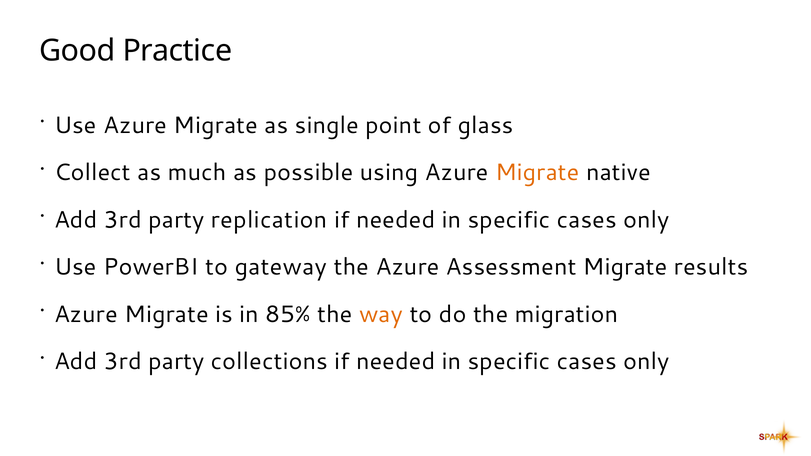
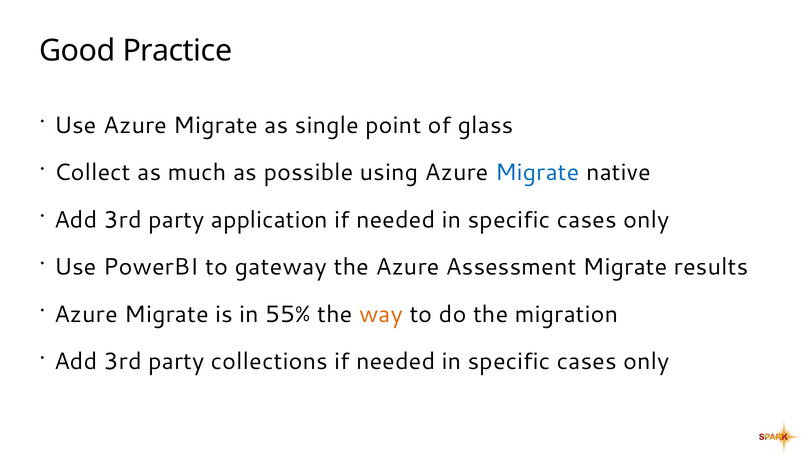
Migrate at (537, 173) colour: orange -> blue
replication: replication -> application
85%: 85% -> 55%
